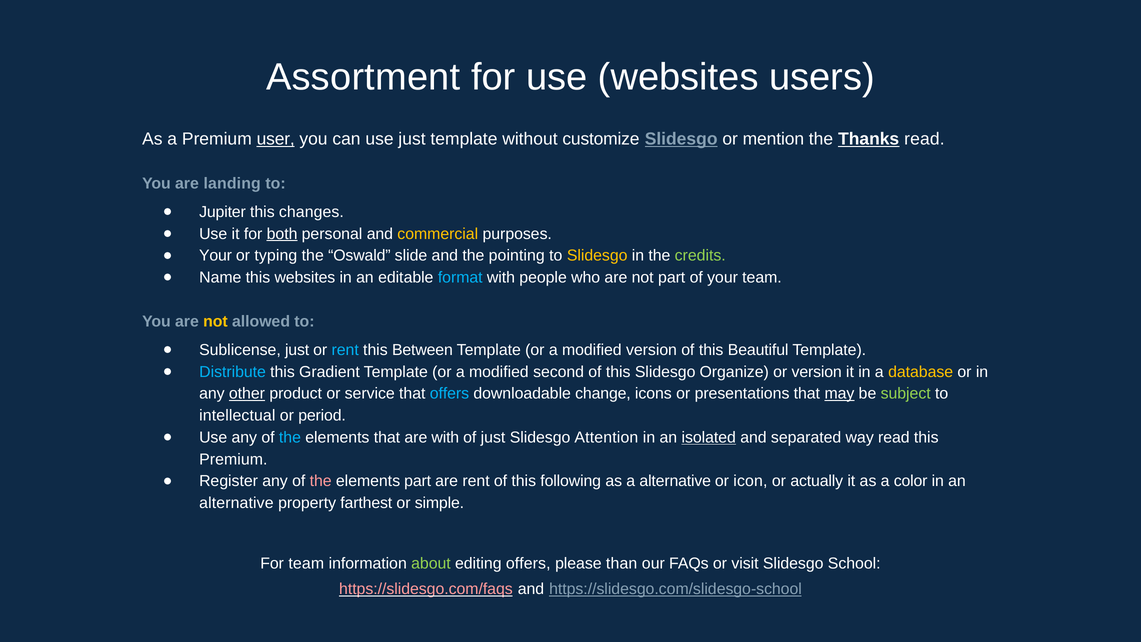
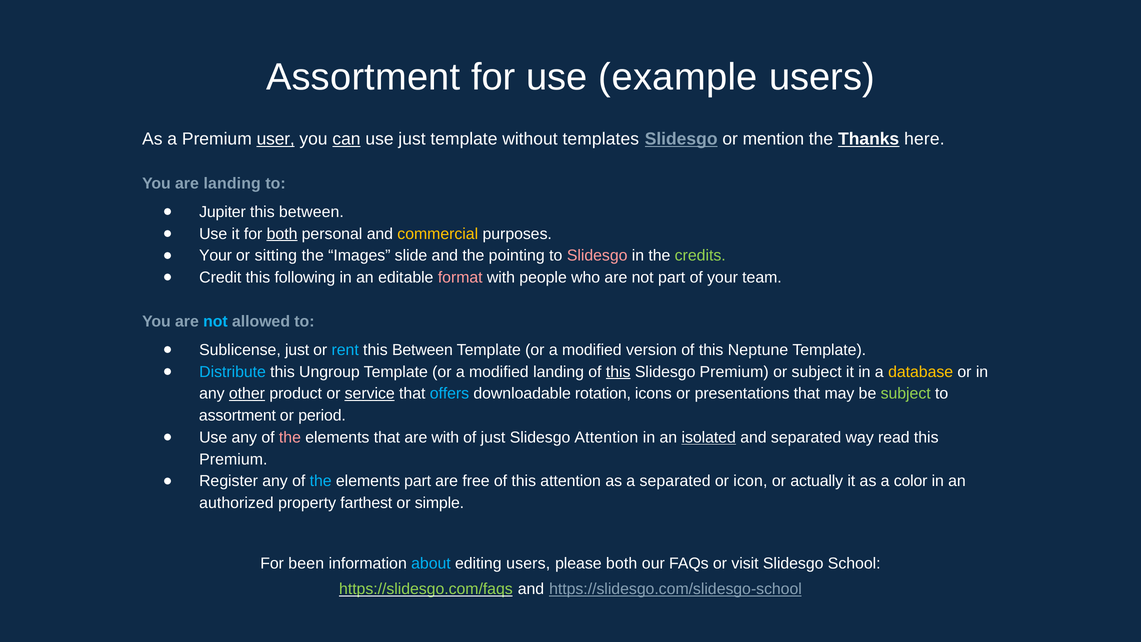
use websites: websites -> example
can underline: none -> present
customize: customize -> templates
Thanks read: read -> here
changes at (311, 212): changes -> between
typing: typing -> sitting
Oswald: Oswald -> Images
Slidesgo at (597, 256) colour: yellow -> pink
Name: Name -> Credit
this websites: websites -> following
format colour: light blue -> pink
not at (215, 322) colour: yellow -> light blue
Beautiful: Beautiful -> Neptune
Gradient: Gradient -> Ungroup
modified second: second -> landing
this at (618, 372) underline: none -> present
Slidesgo Organize: Organize -> Premium
or version: version -> subject
service underline: none -> present
change: change -> rotation
may underline: present -> none
intellectual at (237, 415): intellectual -> assortment
the at (290, 437) colour: light blue -> pink
the at (321, 481) colour: pink -> light blue
are rent: rent -> free
this following: following -> attention
a alternative: alternative -> separated
alternative at (236, 503): alternative -> authorized
For team: team -> been
about colour: light green -> light blue
editing offers: offers -> users
please than: than -> both
https://slidesgo.com/faqs colour: pink -> light green
